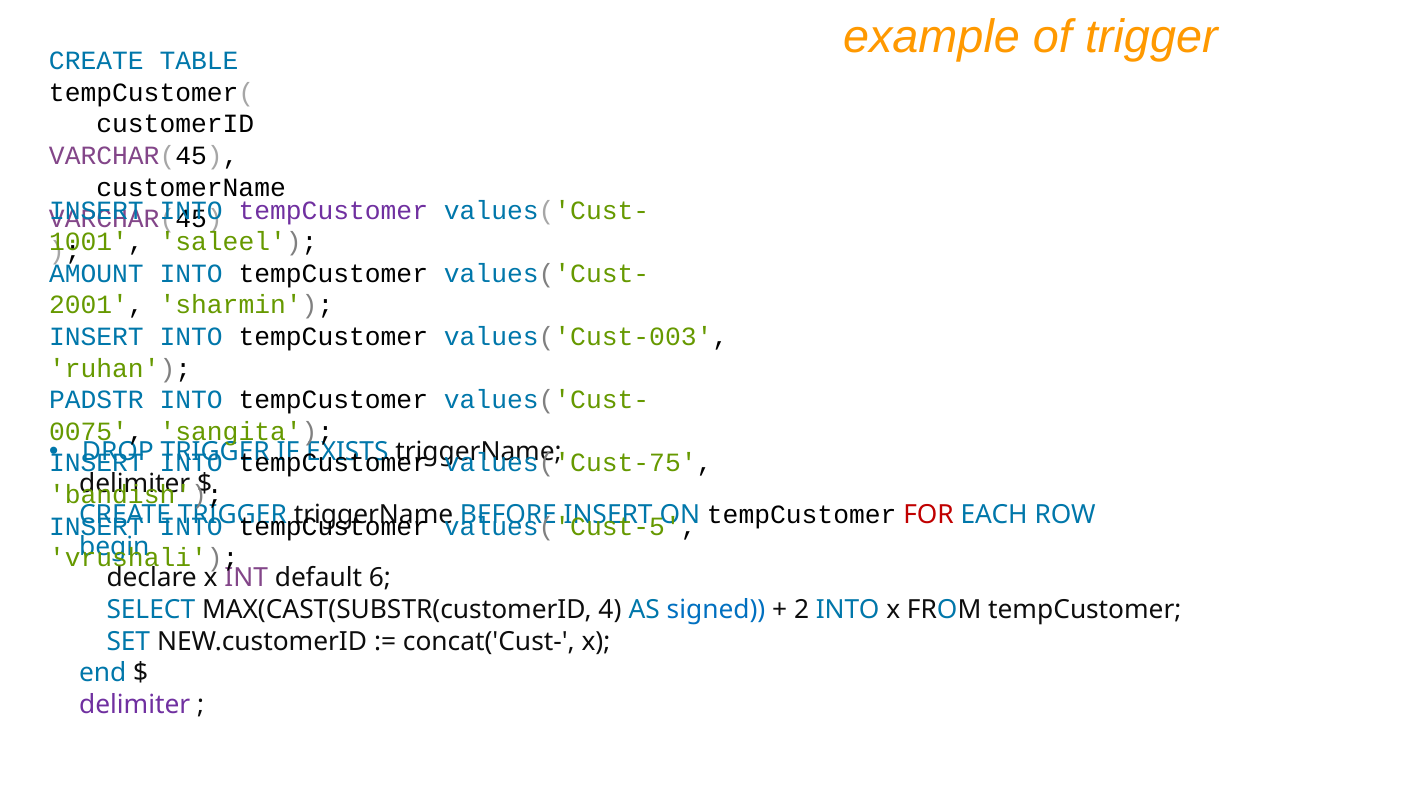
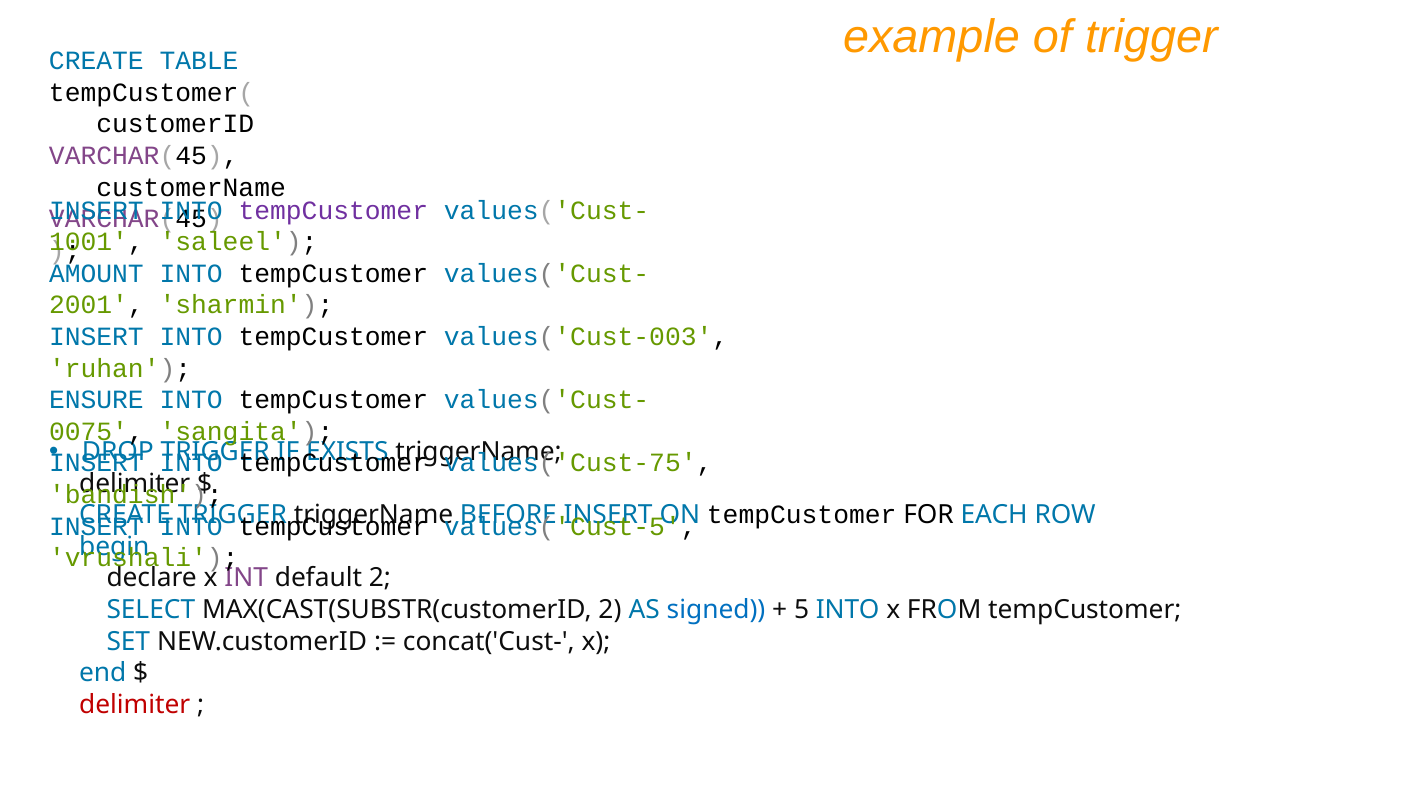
PADSTR: PADSTR -> ENSURE
FOR colour: red -> black
default 6: 6 -> 2
MAX(CAST(SUBSTR(customerID 4: 4 -> 2
2: 2 -> 5
delimiter at (135, 704) colour: purple -> red
